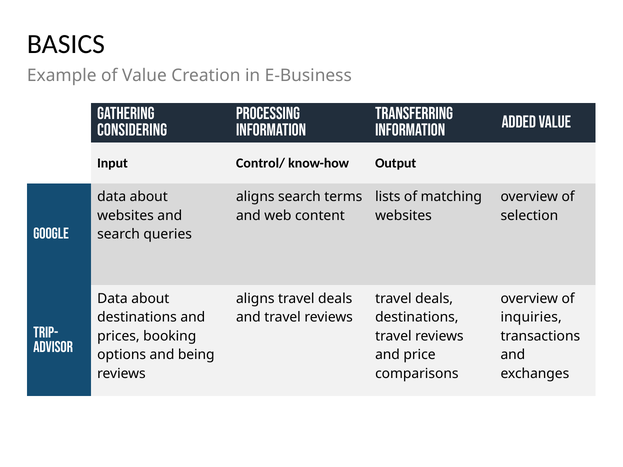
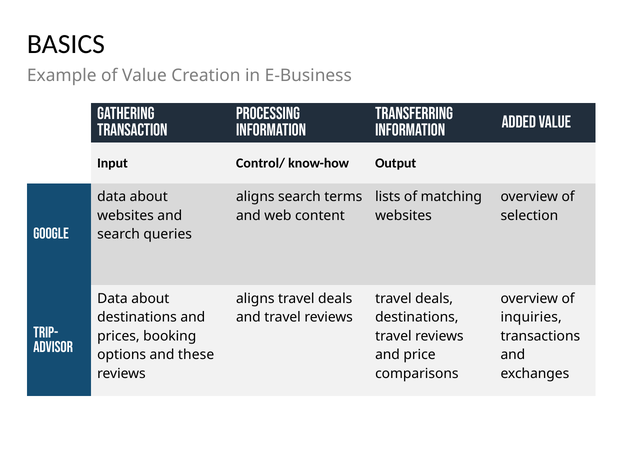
Considering: Considering -> Transaction
being: being -> these
